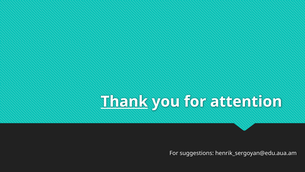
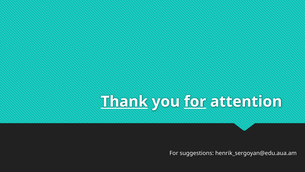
for at (195, 101) underline: none -> present
